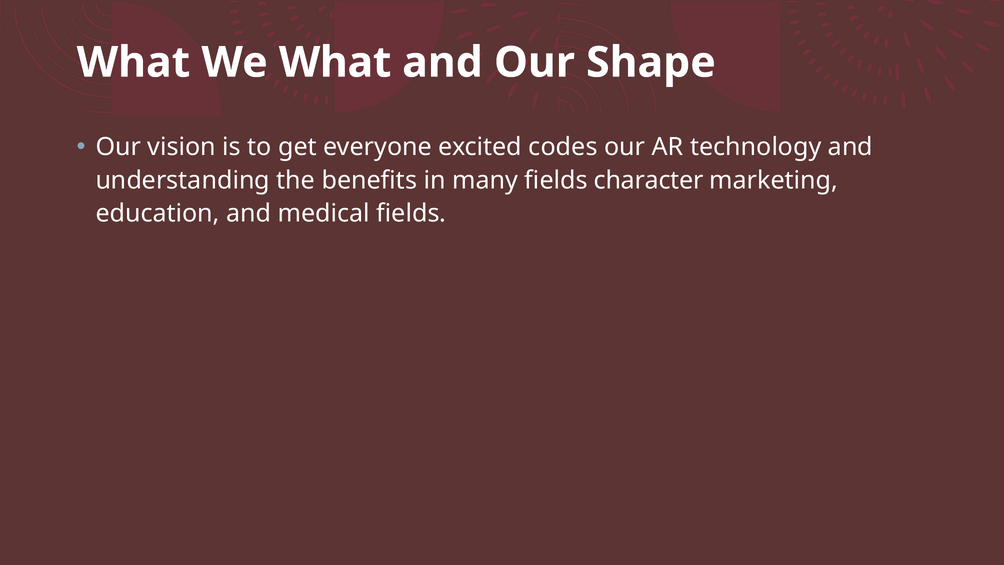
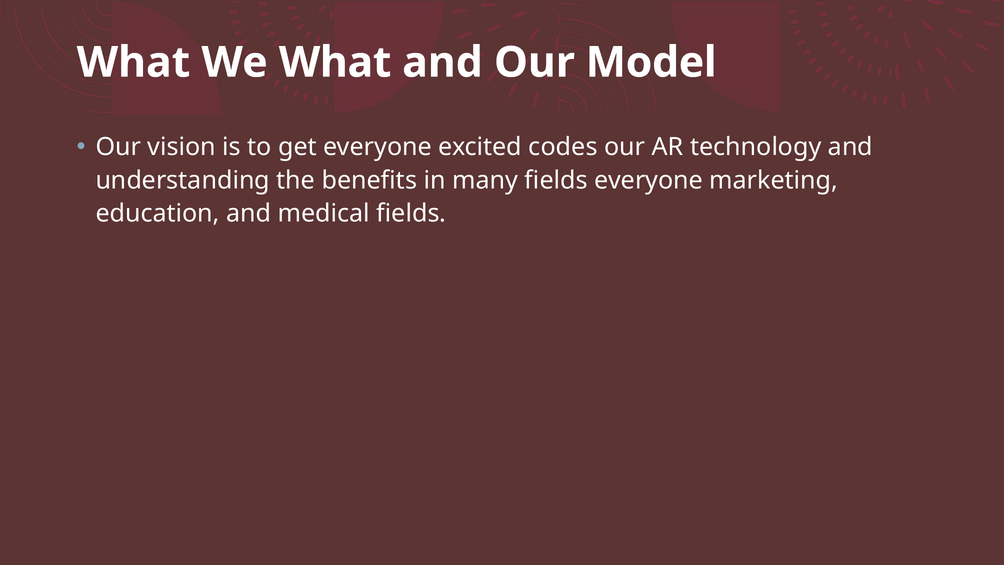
Shape: Shape -> Model
fields character: character -> everyone
